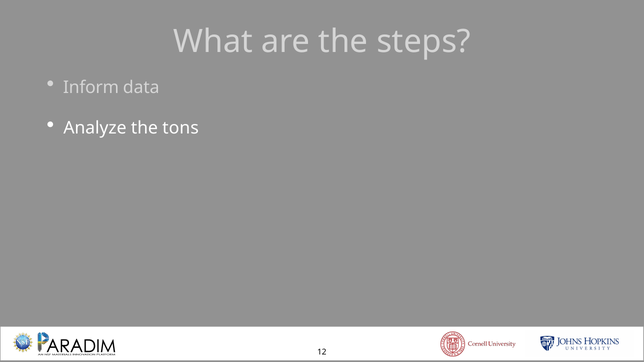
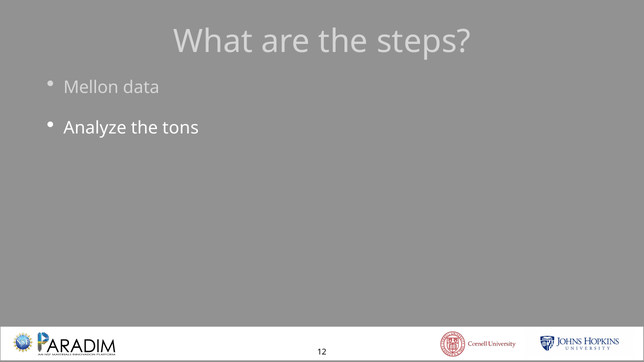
Inform: Inform -> Mellon
